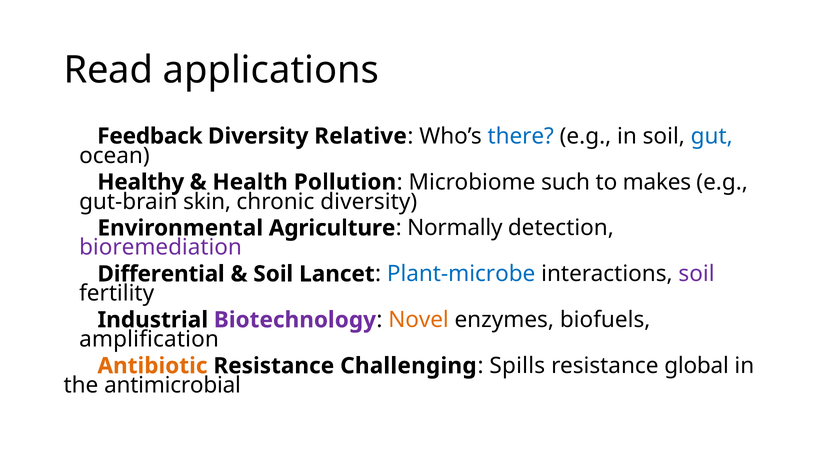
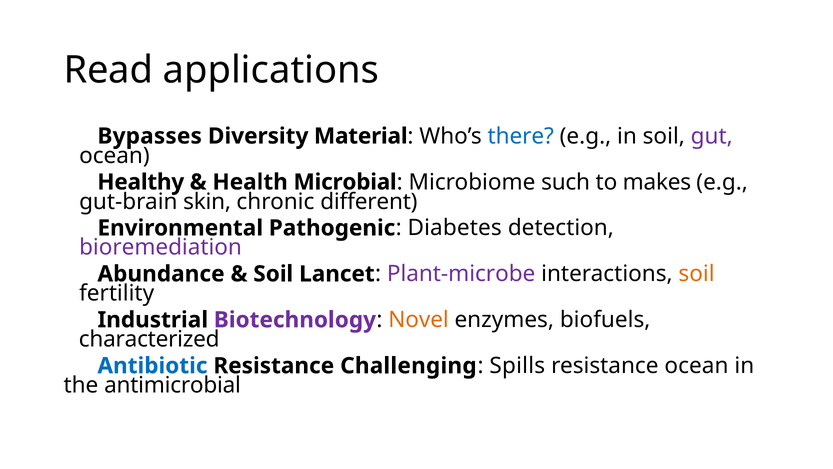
Feedback: Feedback -> Bypasses
Relative: Relative -> Material
gut colour: blue -> purple
Pollution: Pollution -> Microbial
chronic diversity: diversity -> different
Agriculture: Agriculture -> Pathogenic
Normally: Normally -> Diabetes
Differential: Differential -> Abundance
Plant-microbe colour: blue -> purple
soil at (697, 274) colour: purple -> orange
amplification: amplification -> characterized
Antibiotic colour: orange -> blue
resistance global: global -> ocean
